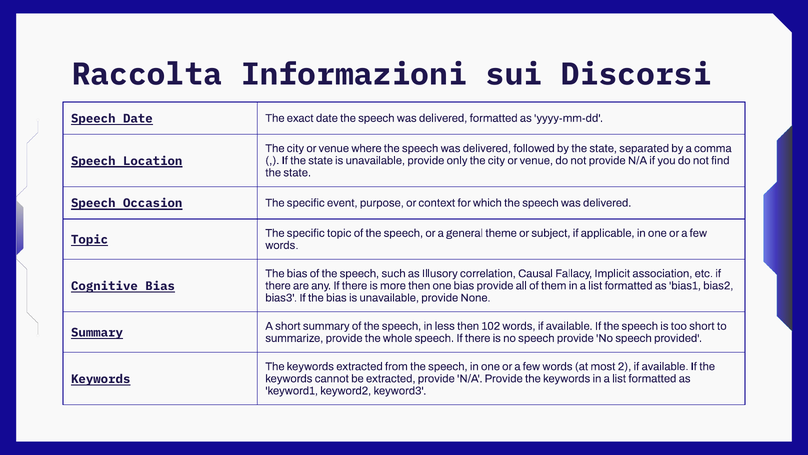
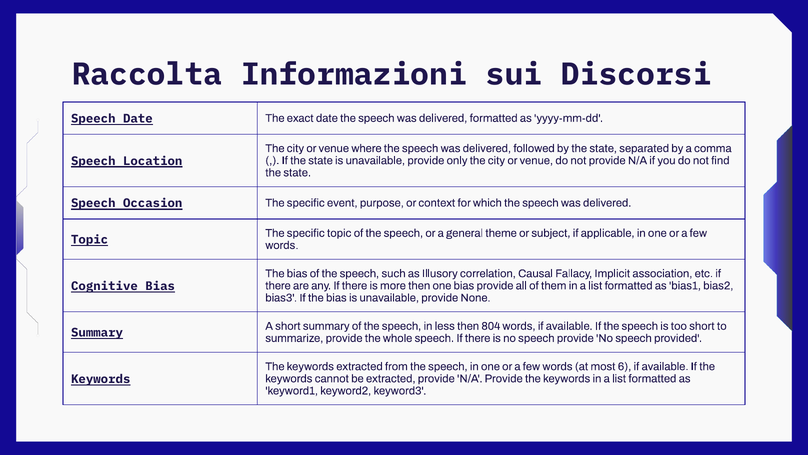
102: 102 -> 804
2: 2 -> 6
